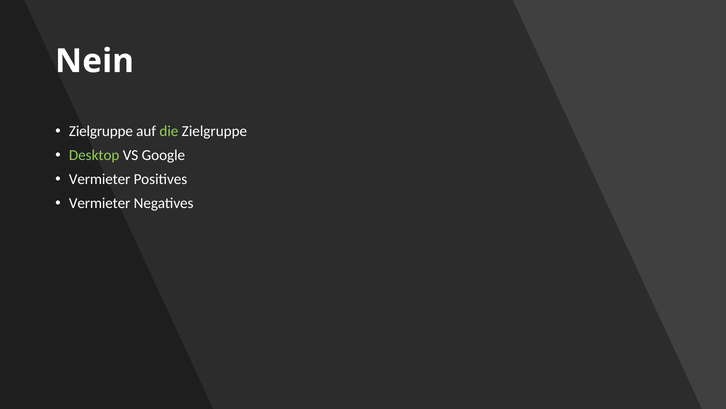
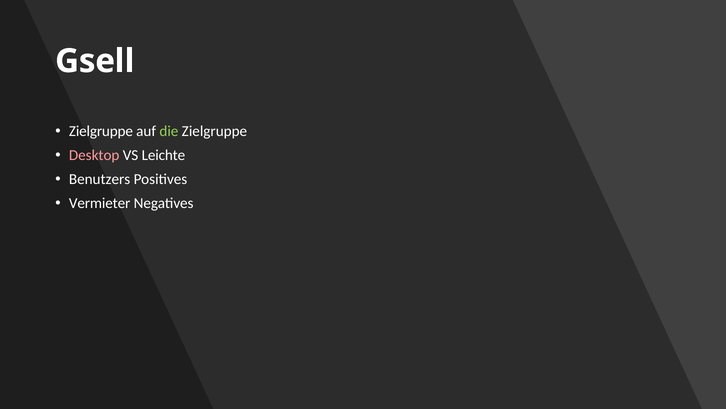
Nein: Nein -> Gsell
Desktop colour: light green -> pink
Google: Google -> Leichte
Vermieter at (100, 179): Vermieter -> Benutzers
